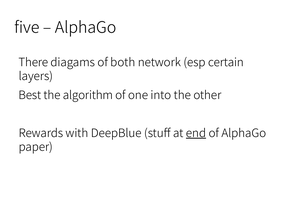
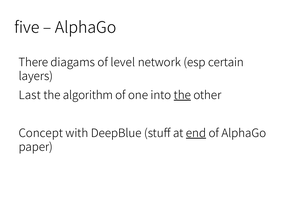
both: both -> level
Best: Best -> Last
the at (182, 95) underline: none -> present
Rewards: Rewards -> Concept
